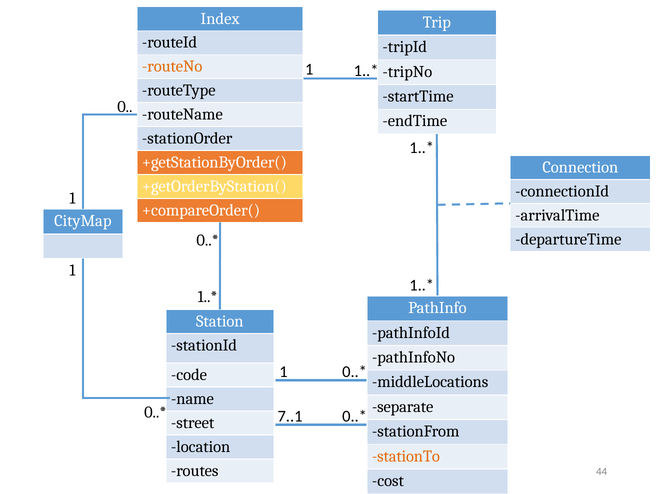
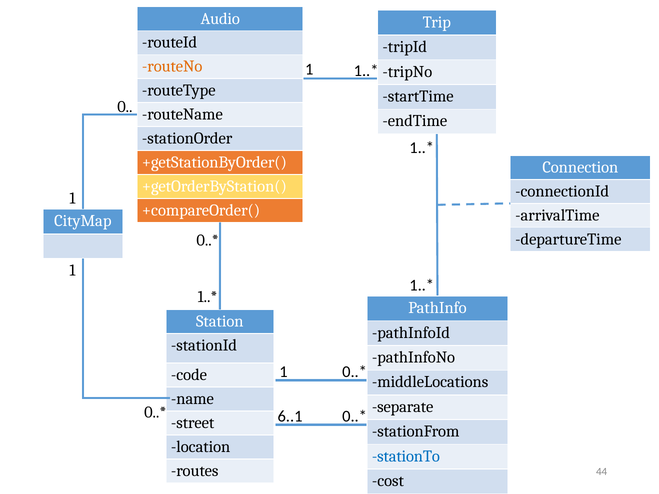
Index: Index -> Audio
7..1: 7..1 -> 6..1
stationTo colour: orange -> blue
